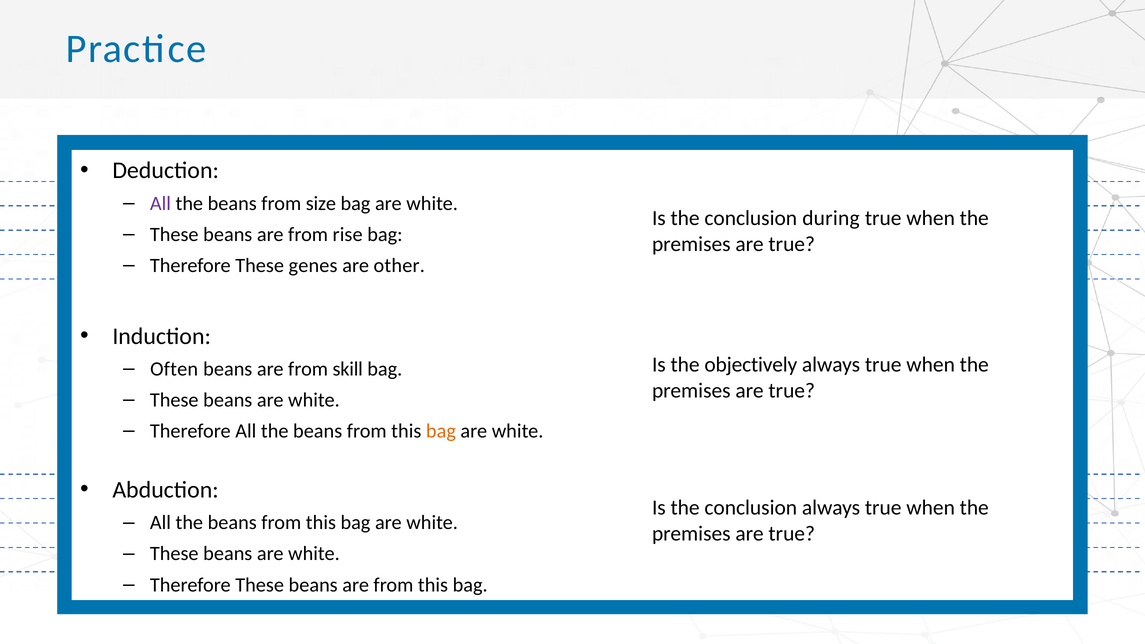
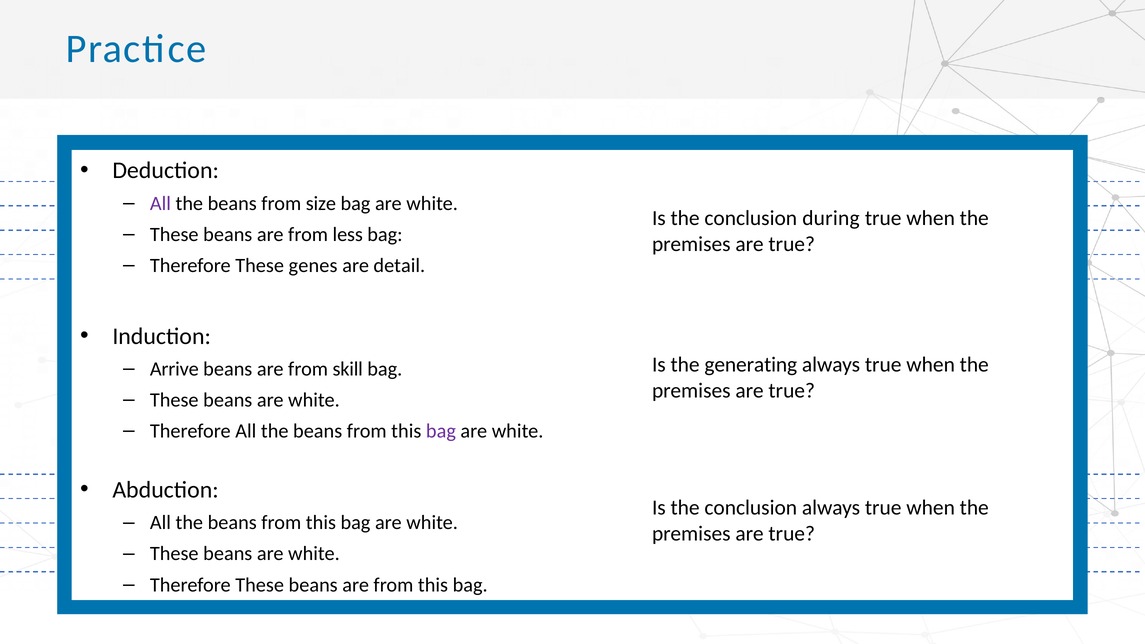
rise: rise -> less
other: other -> detail
objectively: objectively -> generating
Often: Often -> Arrive
bag at (441, 431) colour: orange -> purple
